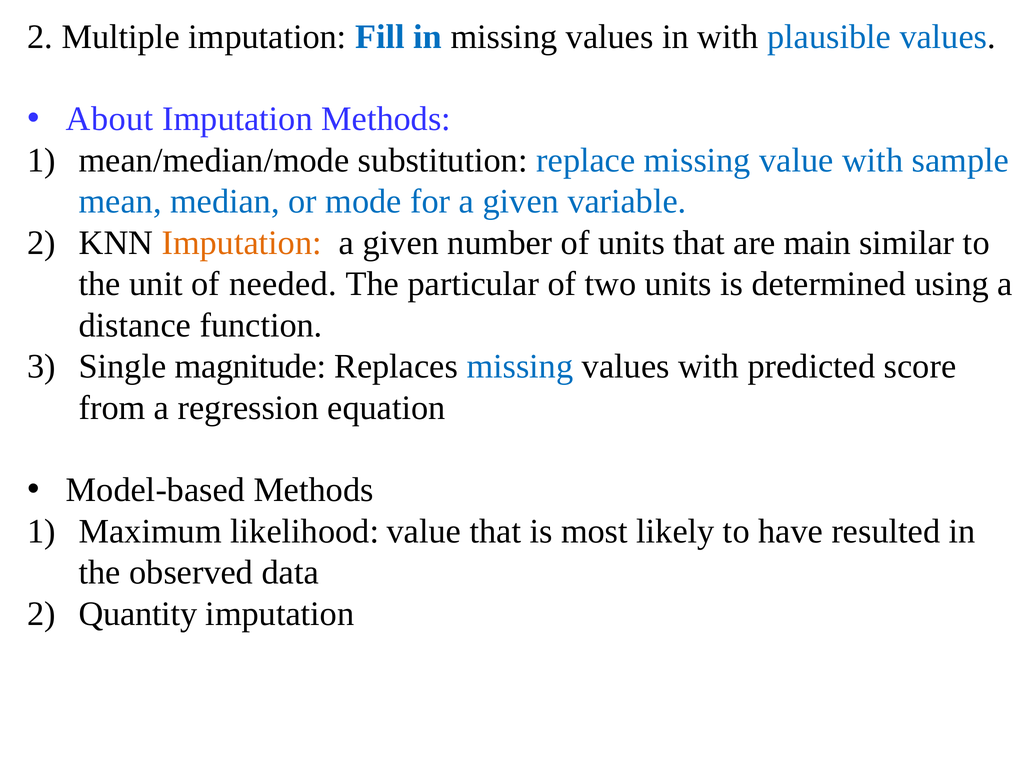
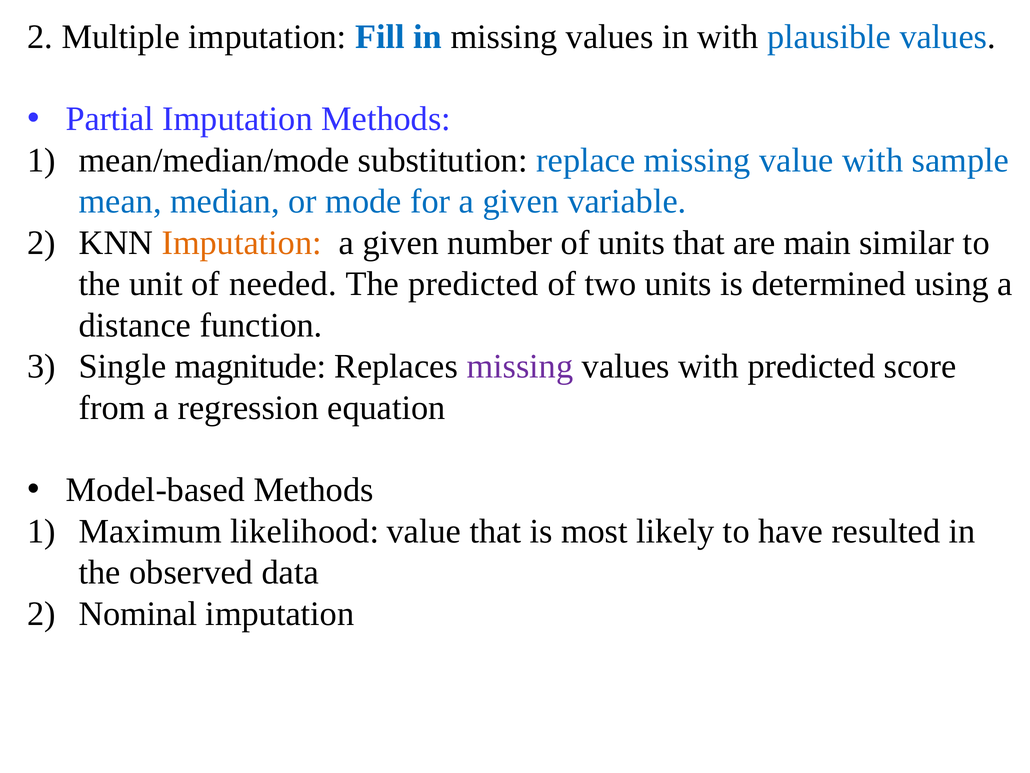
About: About -> Partial
The particular: particular -> predicted
missing at (520, 366) colour: blue -> purple
Quantity: Quantity -> Nominal
